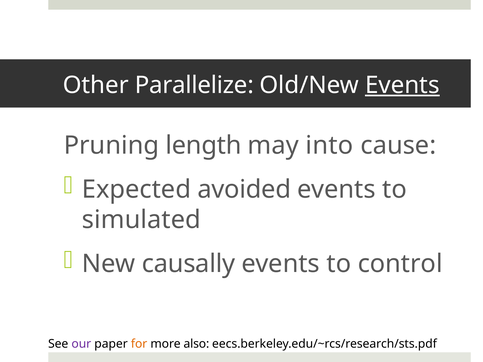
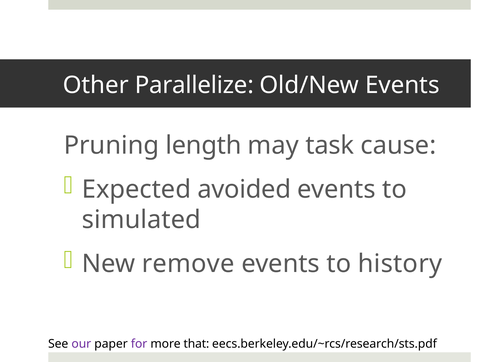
Events at (402, 85) underline: present -> none
into: into -> task
causally: causally -> remove
control: control -> history
for colour: orange -> purple
also: also -> that
